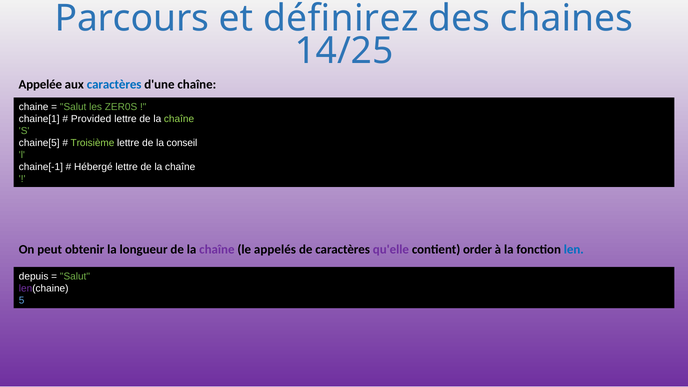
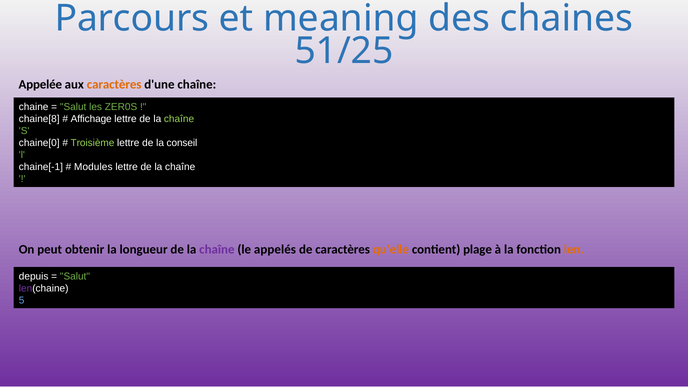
définirez: définirez -> meaning
14/25: 14/25 -> 51/25
caractères at (114, 84) colour: blue -> orange
chaine[1: chaine[1 -> chaine[8
Provided: Provided -> Affichage
chaine[5: chaine[5 -> chaine[0
Hébergé: Hébergé -> Modules
qu'elle colour: purple -> orange
order: order -> plage
len colour: blue -> orange
